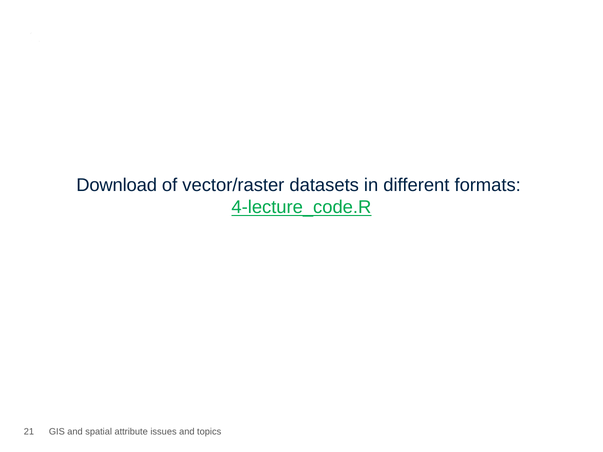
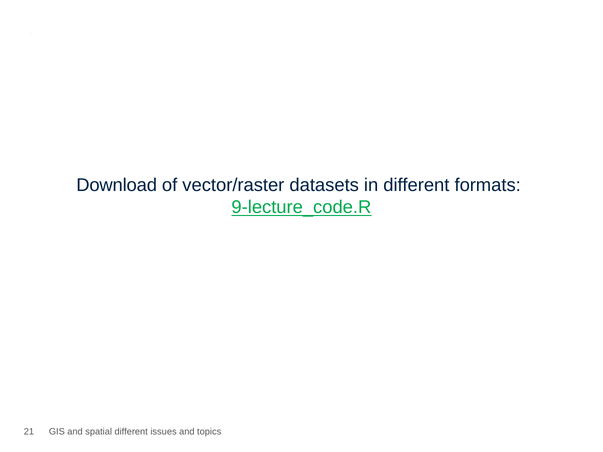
4-lecture_code.R: 4-lecture_code.R -> 9-lecture_code.R
spatial attribute: attribute -> different
